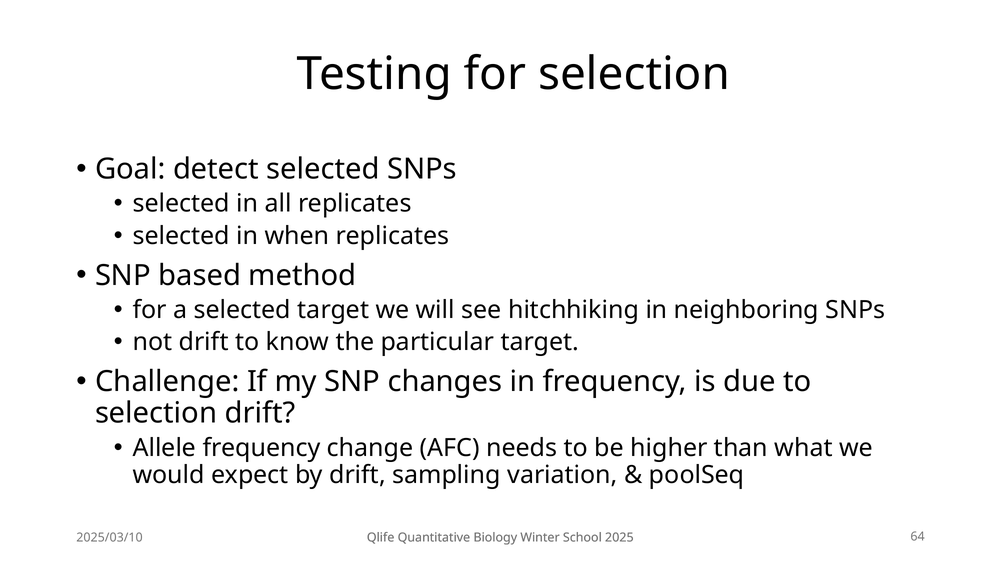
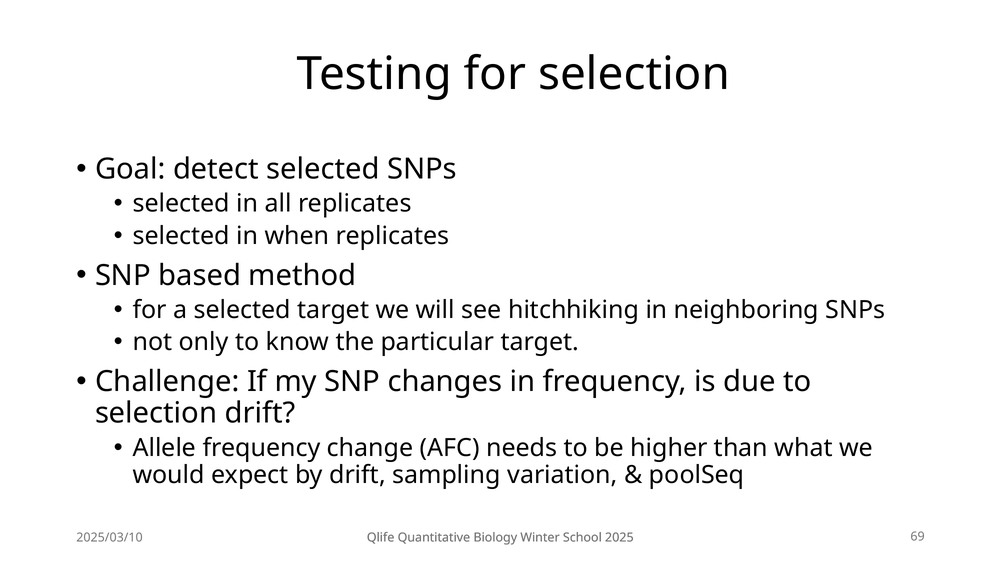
not drift: drift -> only
64: 64 -> 69
